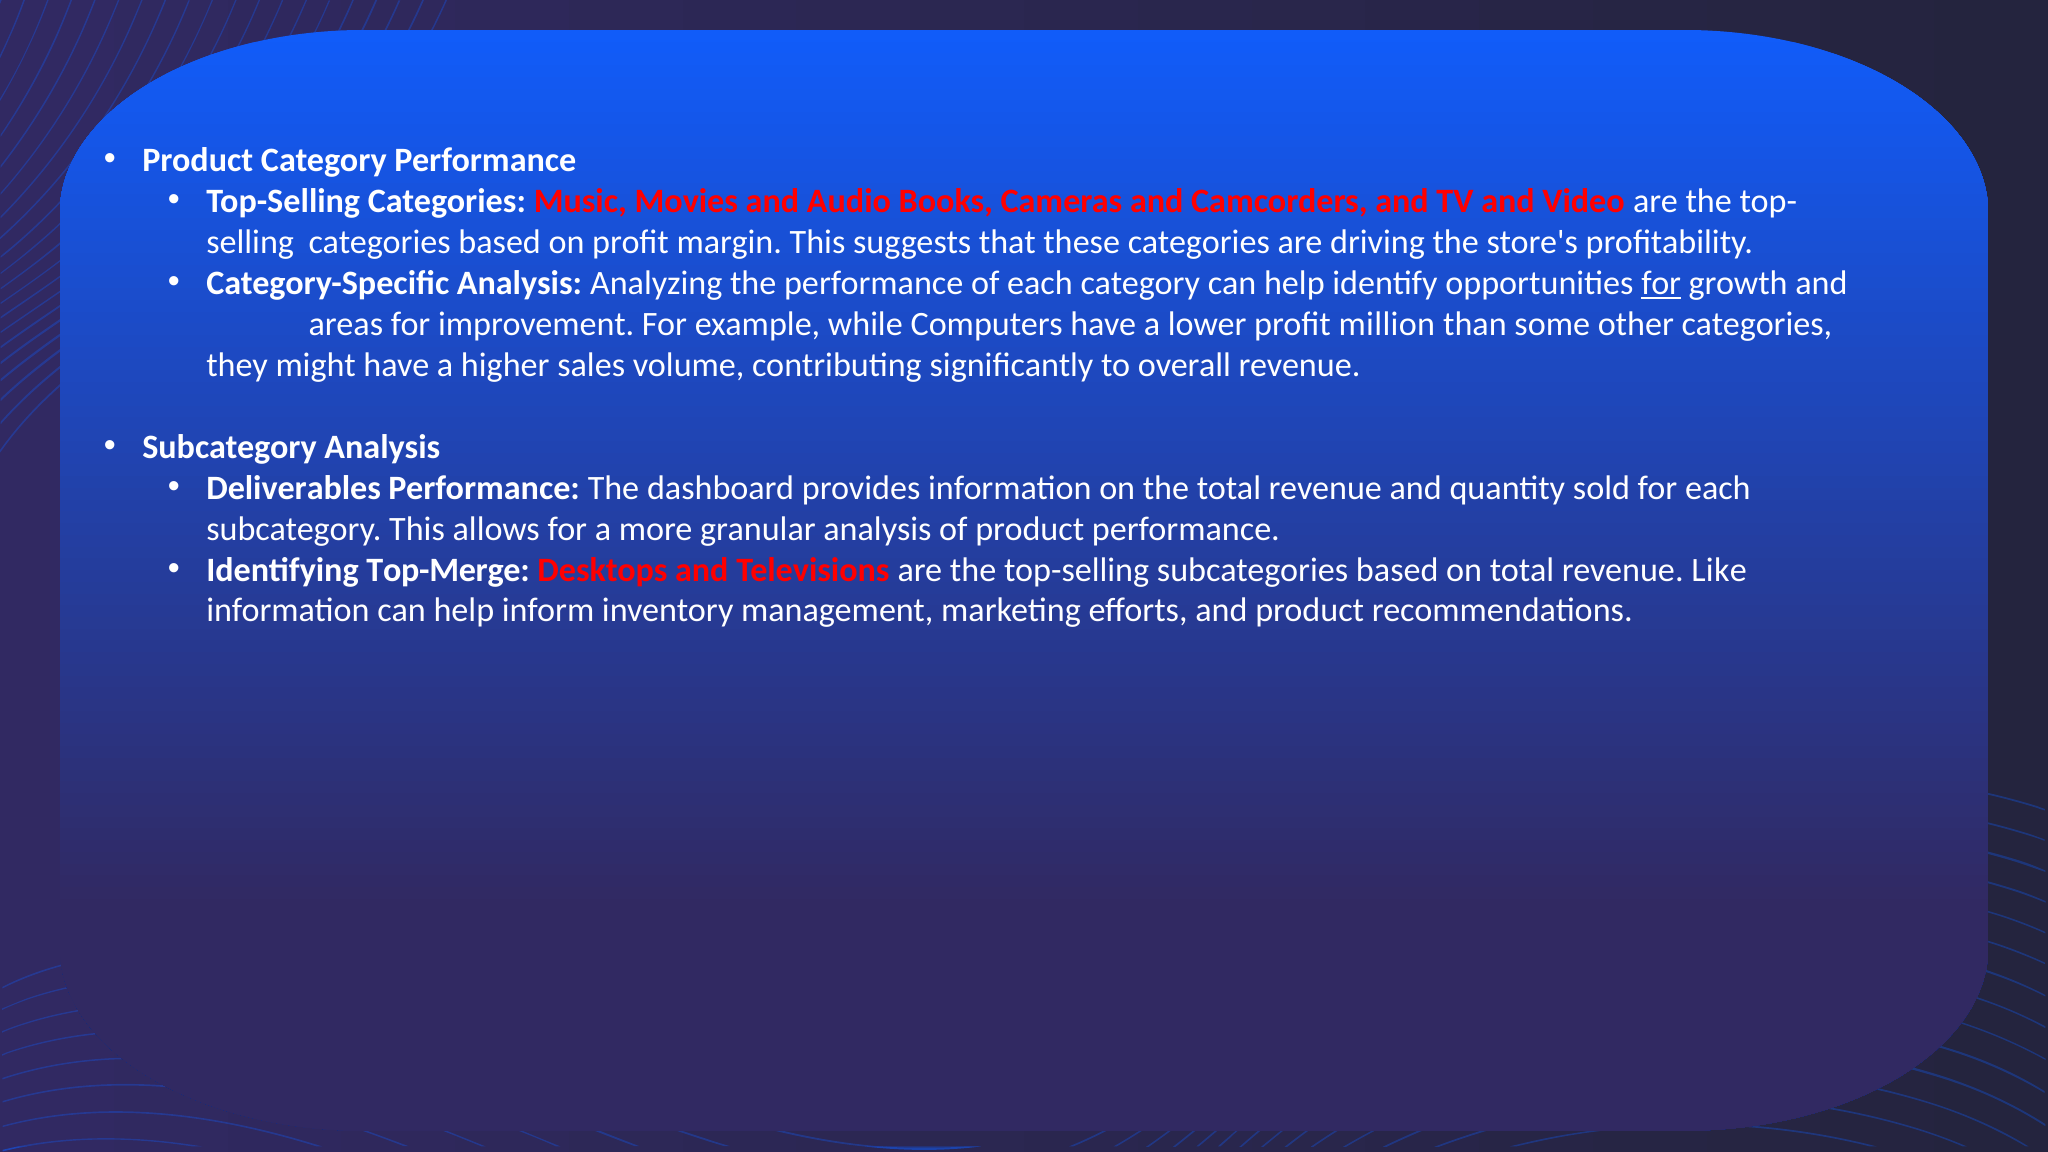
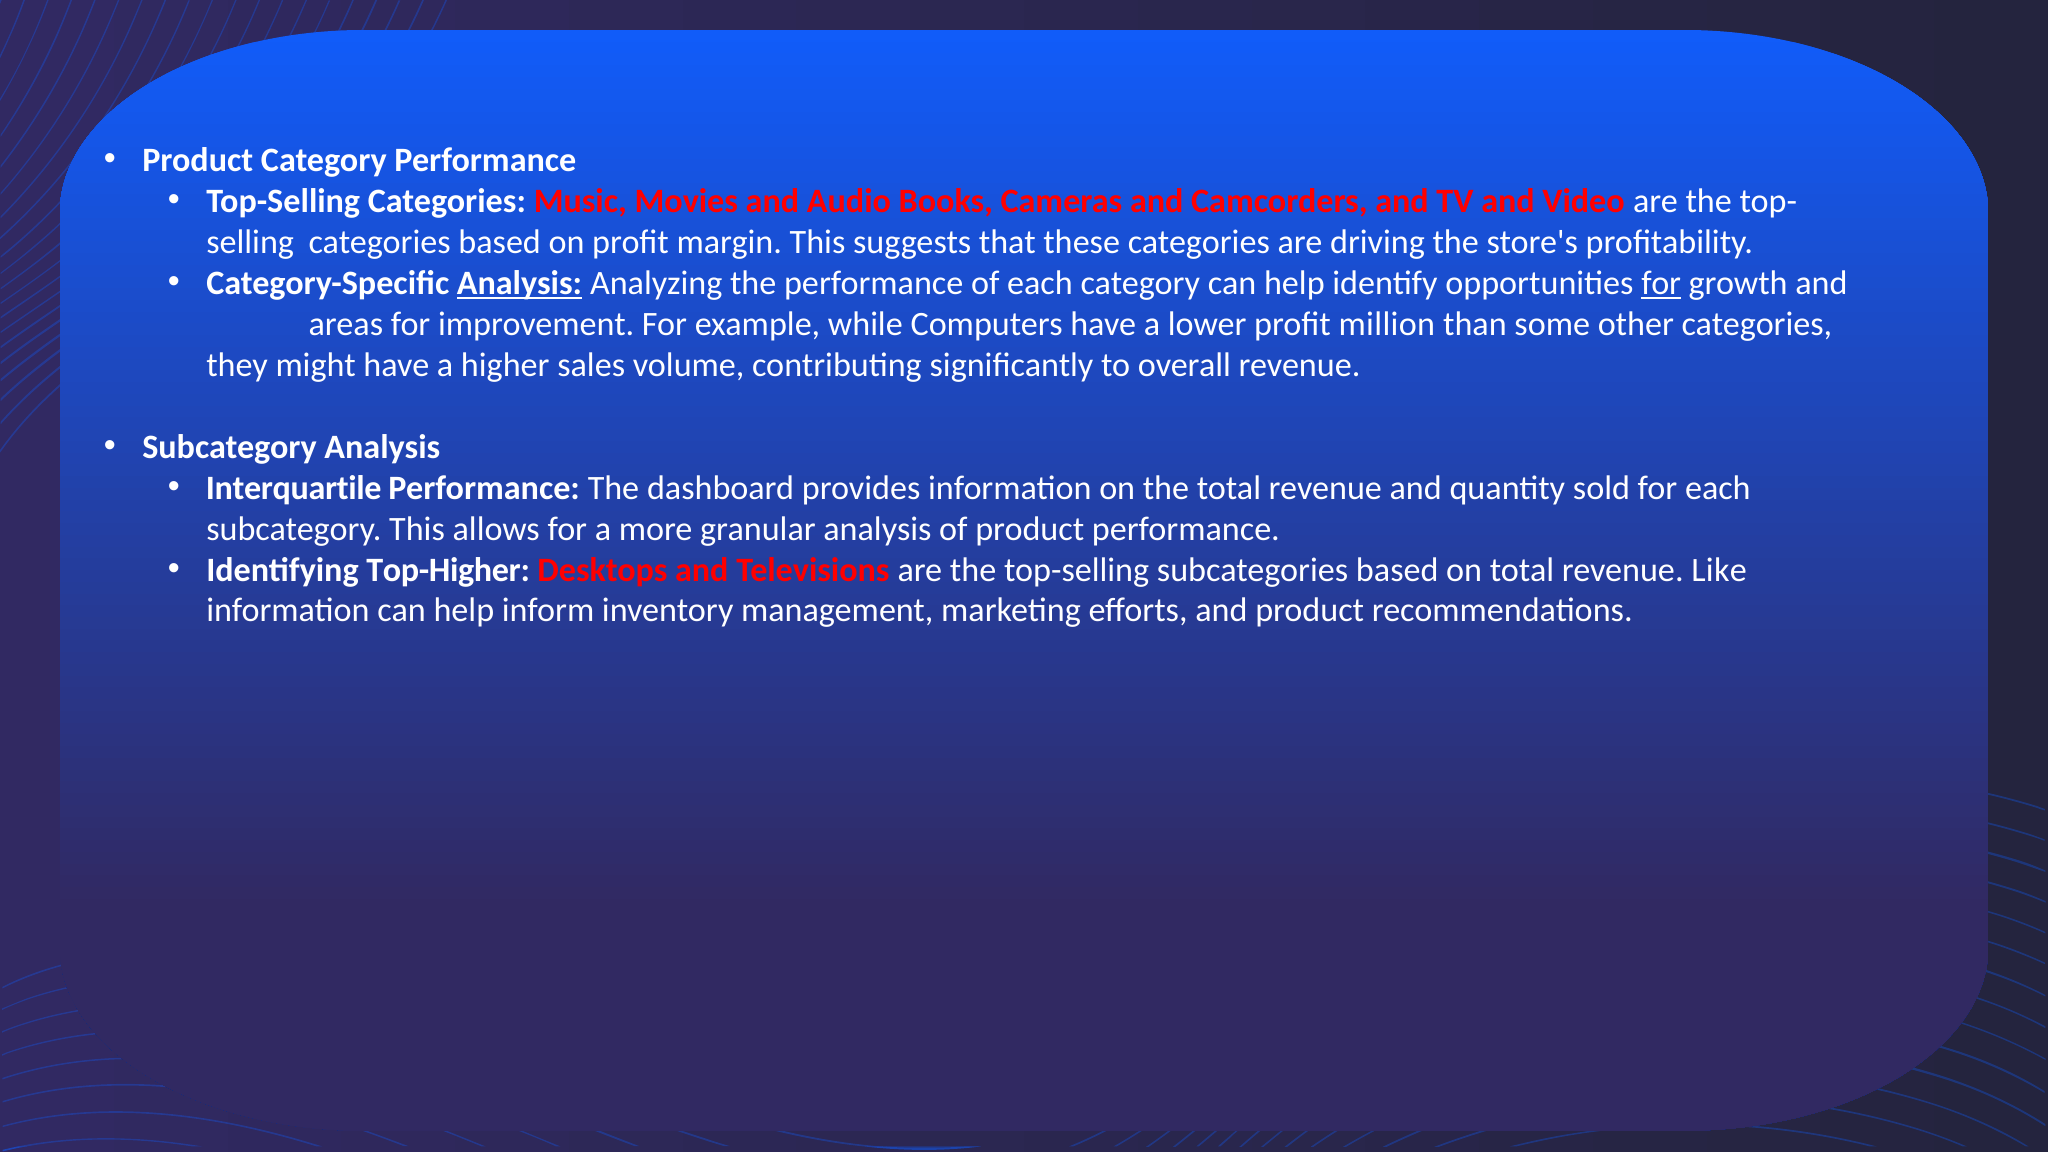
Analysis at (520, 283) underline: none -> present
Deliverables: Deliverables -> Interquartile
Top-Merge: Top-Merge -> Top-Higher
